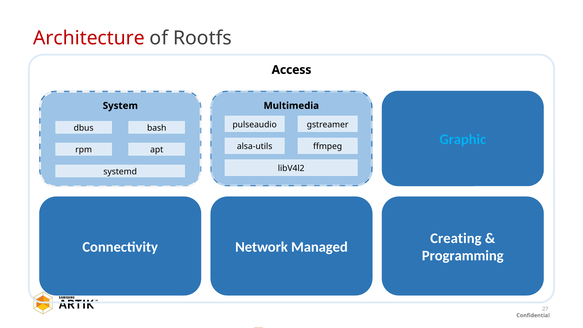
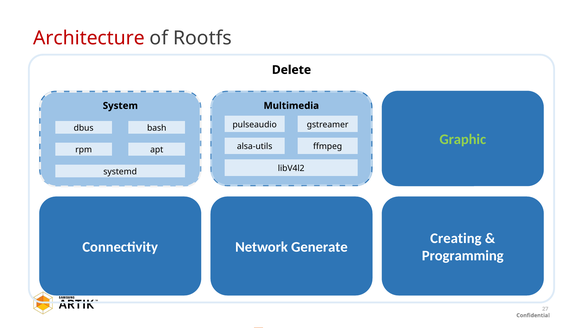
Access: Access -> Delete
Graphic colour: light blue -> light green
Managed: Managed -> Generate
